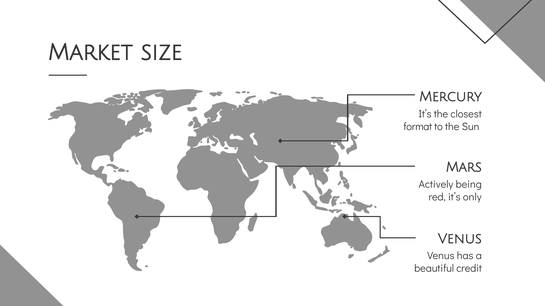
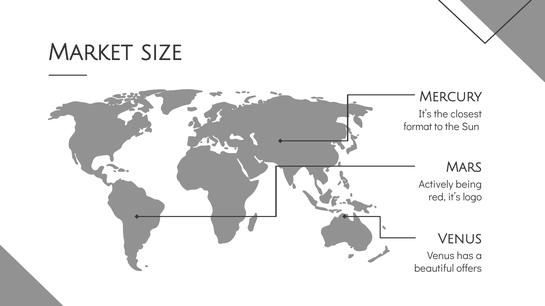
only: only -> logo
credit: credit -> offers
